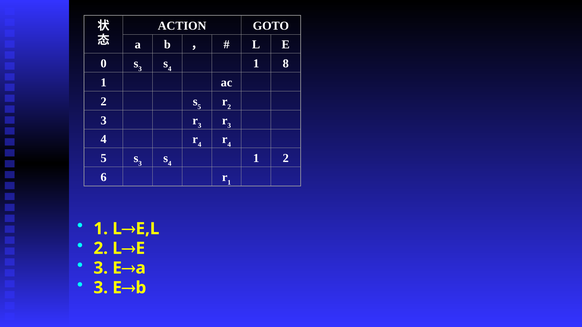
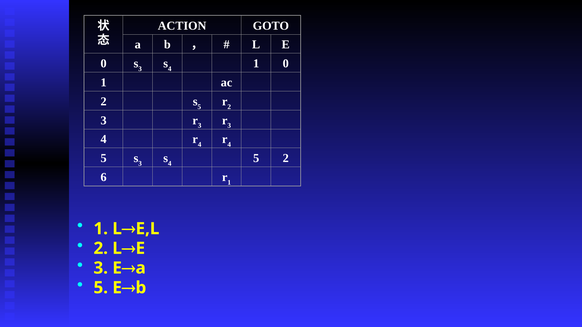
1 8: 8 -> 0
1 at (256, 158): 1 -> 5
3 at (101, 288): 3 -> 5
